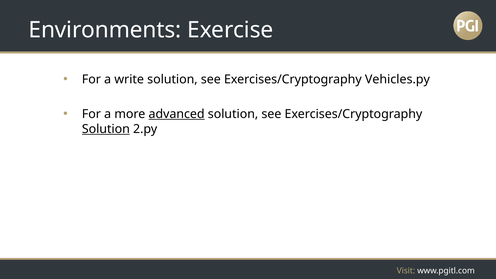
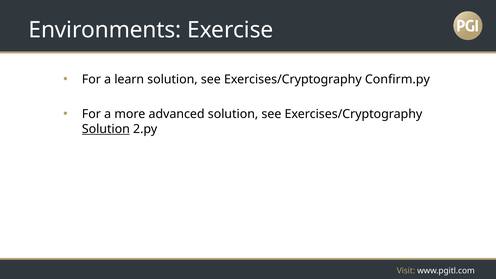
write: write -> learn
Vehicles.py: Vehicles.py -> Confirm.py
advanced underline: present -> none
